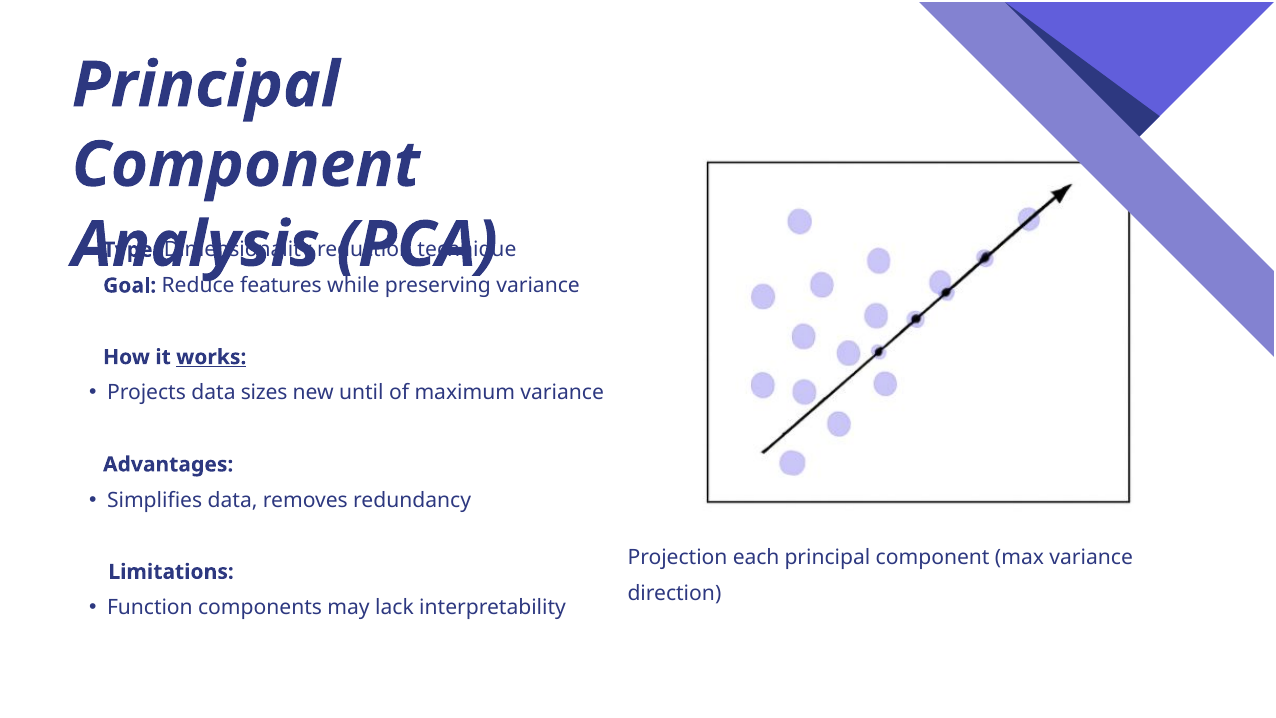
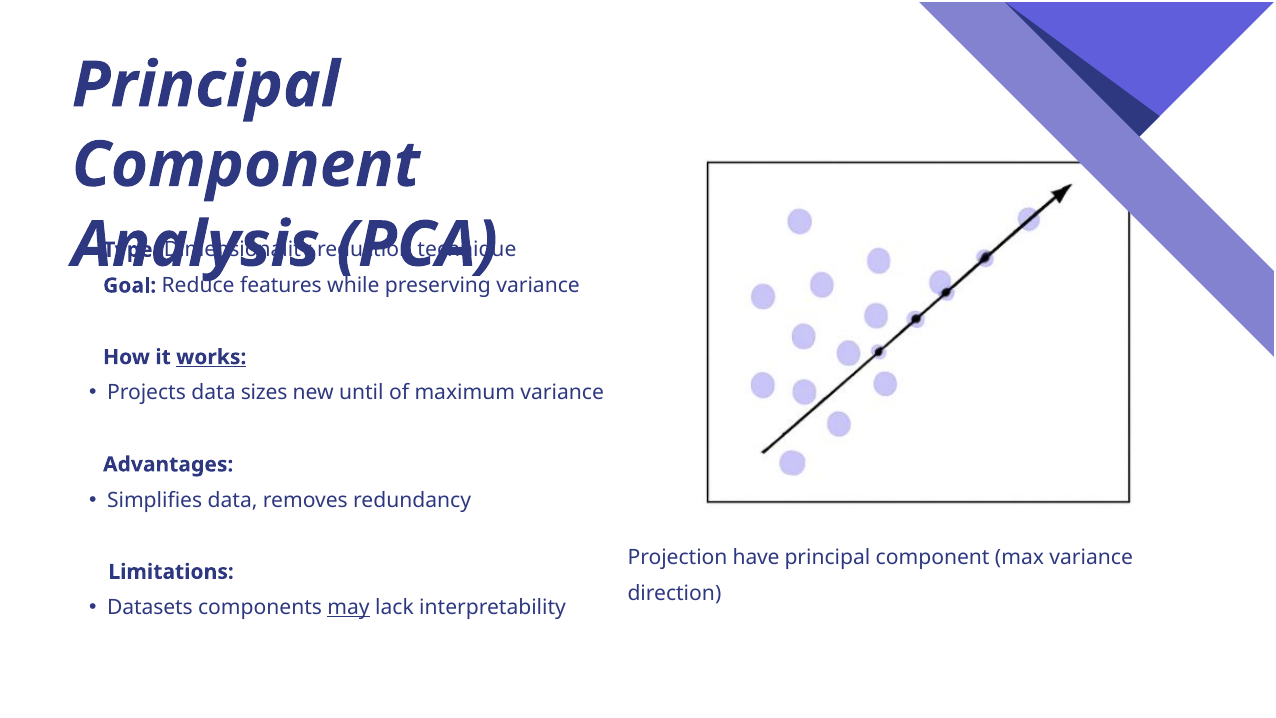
each: each -> have
Function: Function -> Datasets
may underline: none -> present
